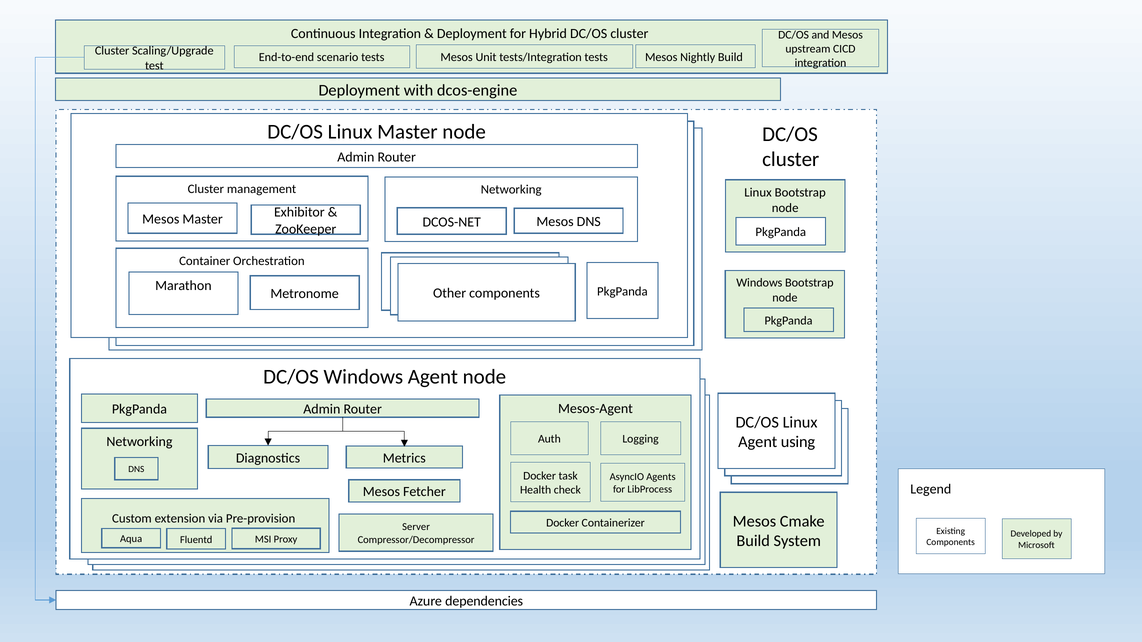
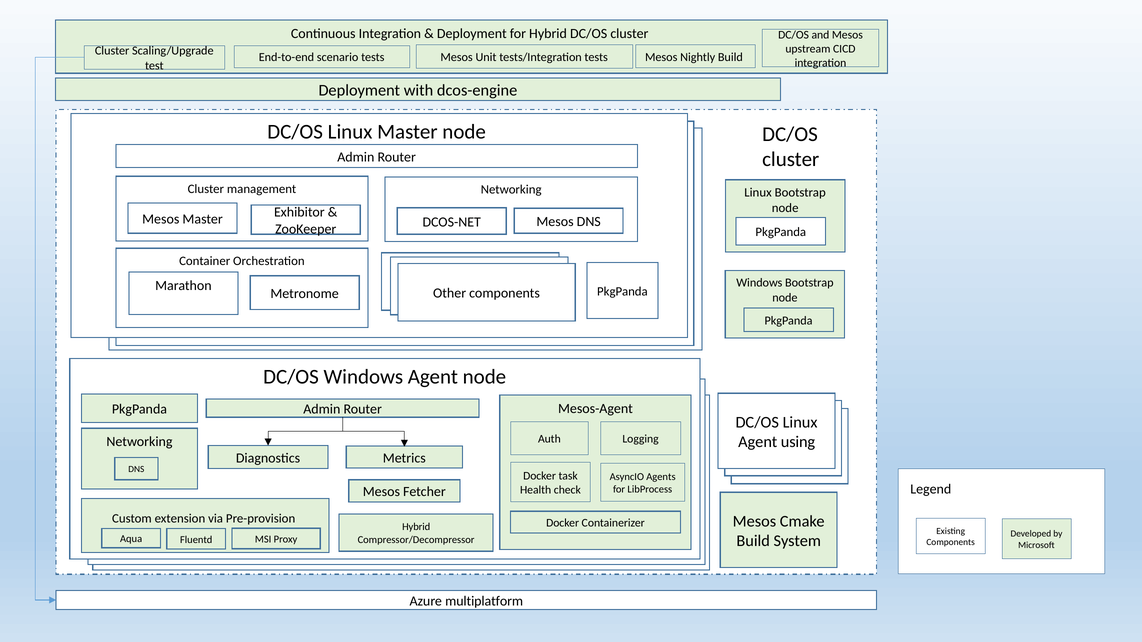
Server at (416, 527): Server -> Hybrid
dependencies: dependencies -> multiplatform
